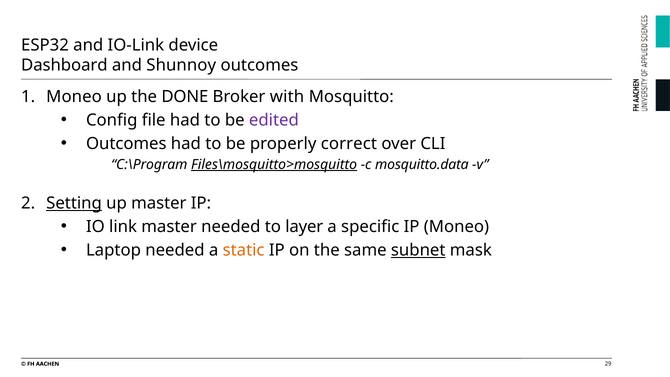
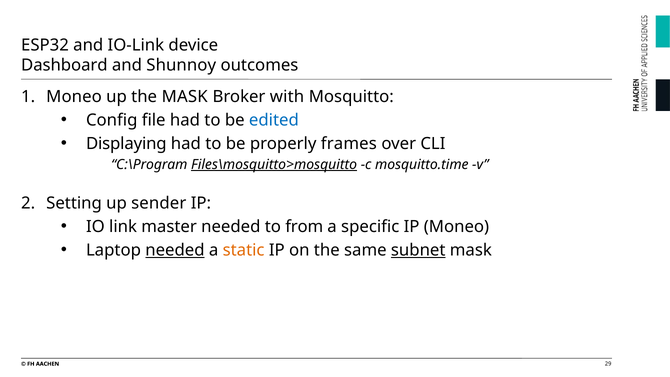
the DONE: DONE -> MASK
edited colour: purple -> blue
Outcomes at (126, 144): Outcomes -> Displaying
correct: correct -> frames
mosquitto.data: mosquitto.data -> mosquitto.time
Setting underline: present -> none
up master: master -> sender
layer: layer -> from
needed at (175, 250) underline: none -> present
